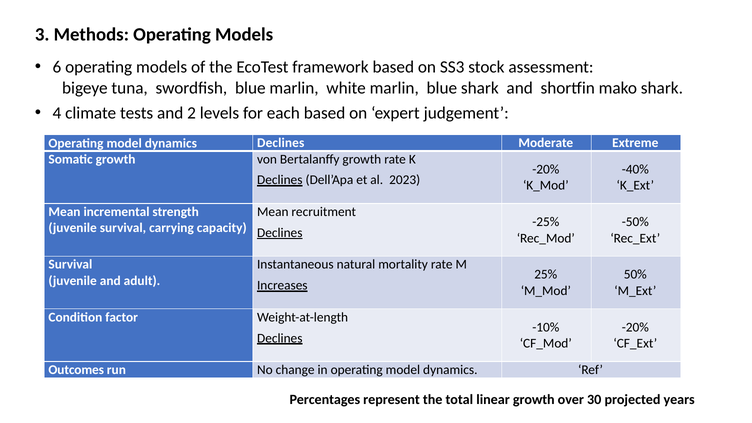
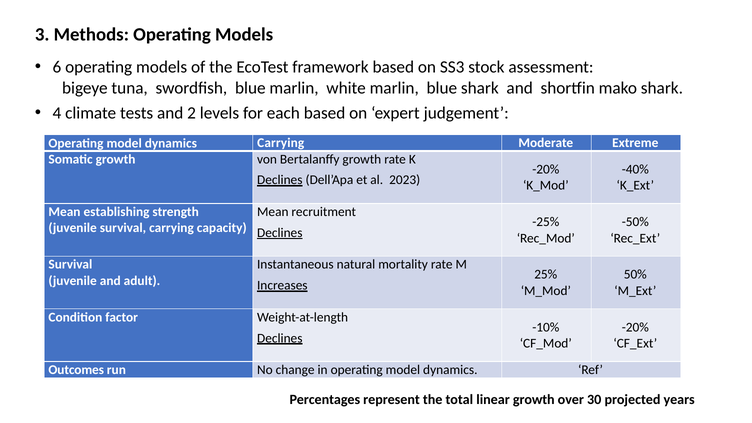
dynamics Declines: Declines -> Carrying
incremental: incremental -> establishing
